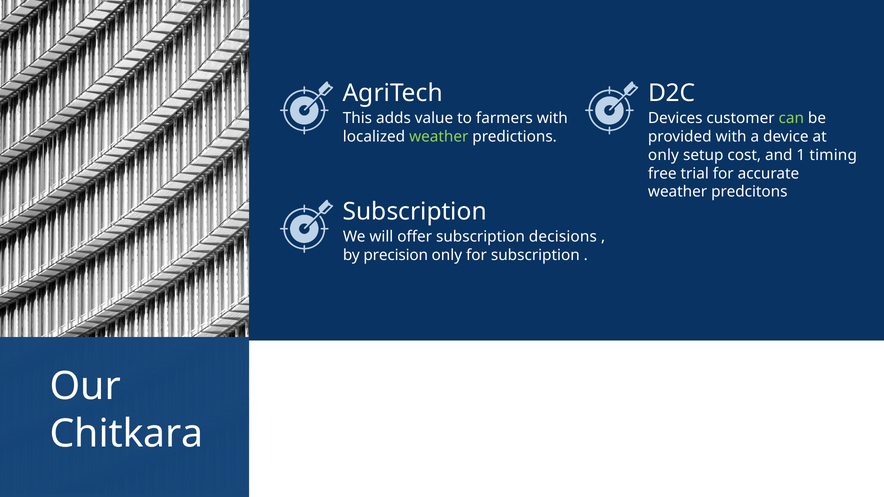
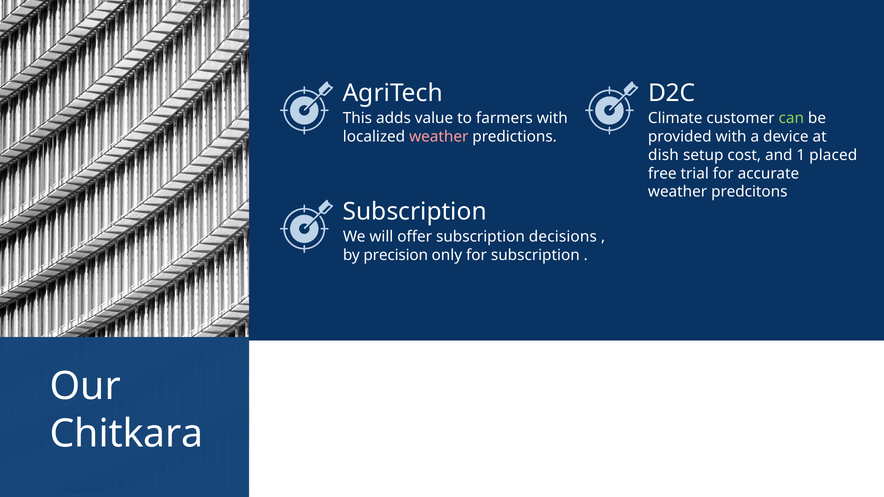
Devices: Devices -> Climate
weather at (439, 137) colour: light green -> pink
only at (663, 155): only -> dish
timing: timing -> placed
